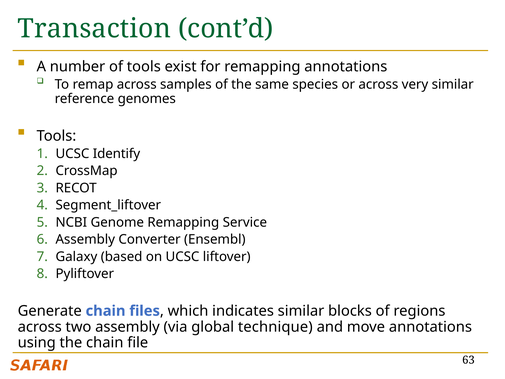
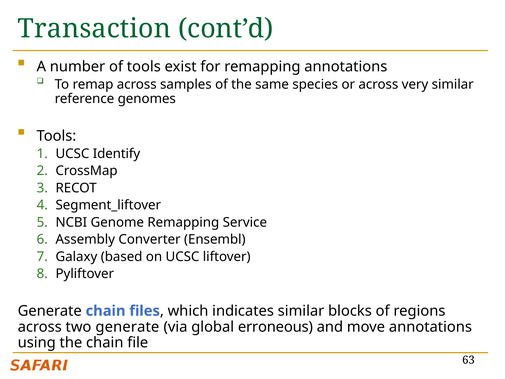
two assembly: assembly -> generate
technique: technique -> erroneous
